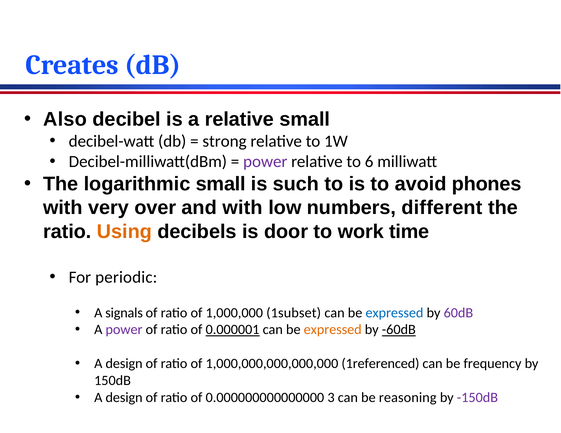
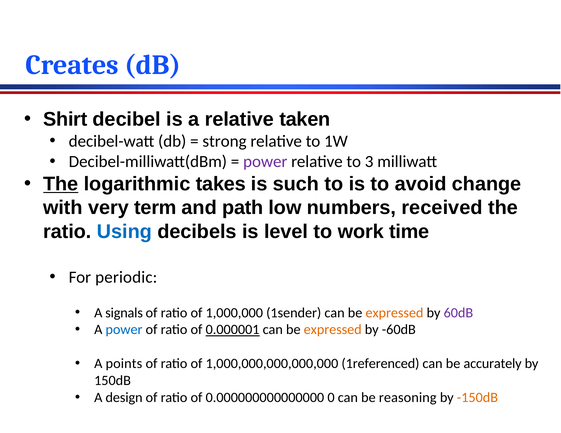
Also: Also -> Shirt
relative small: small -> taken
6: 6 -> 3
The at (61, 184) underline: none -> present
logarithmic small: small -> takes
phones: phones -> change
over: over -> term
and with: with -> path
different: different -> received
Using colour: orange -> blue
door: door -> level
1subset: 1subset -> 1sender
expressed at (394, 313) colour: blue -> orange
power at (124, 330) colour: purple -> blue
-60dB underline: present -> none
design at (124, 364): design -> points
frequency: frequency -> accurately
3: 3 -> 0
-150dB colour: purple -> orange
